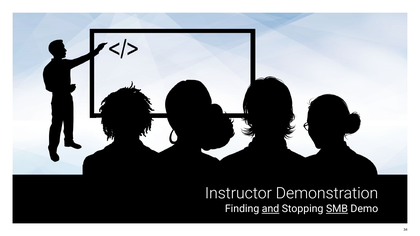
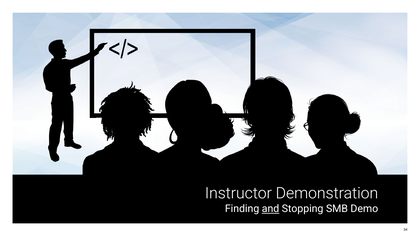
SMB underline: present -> none
